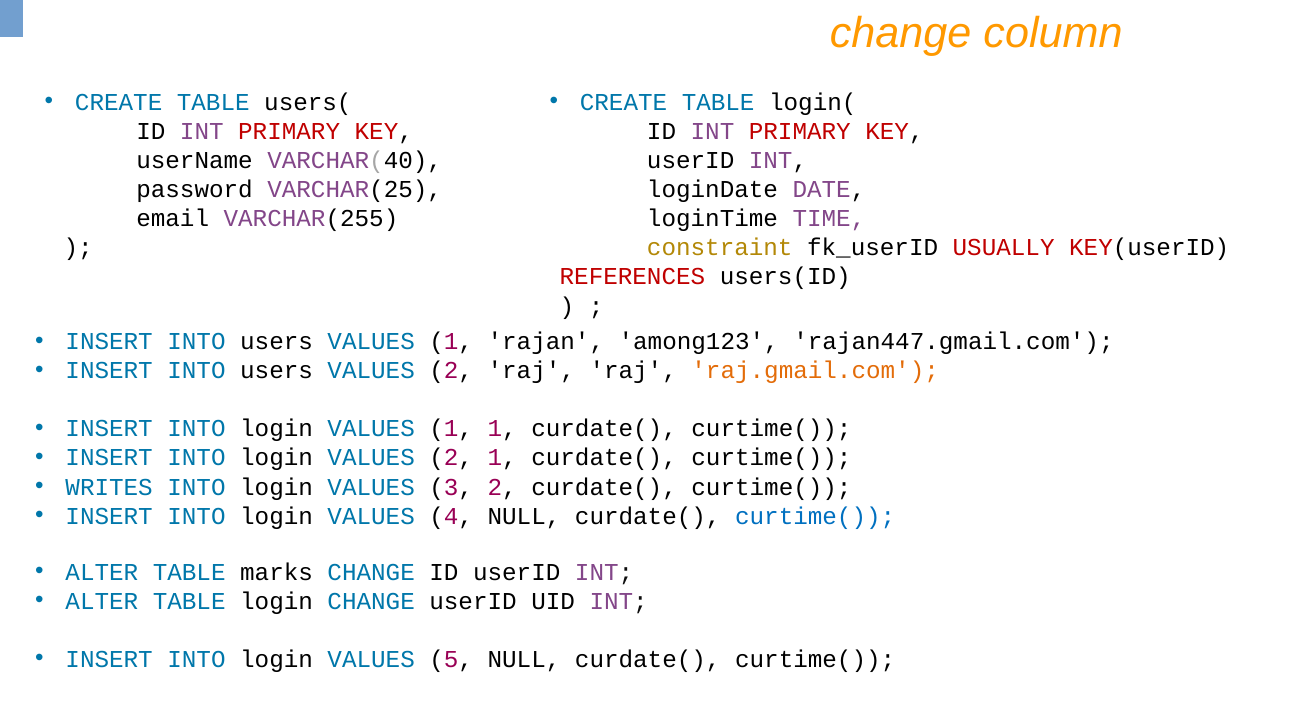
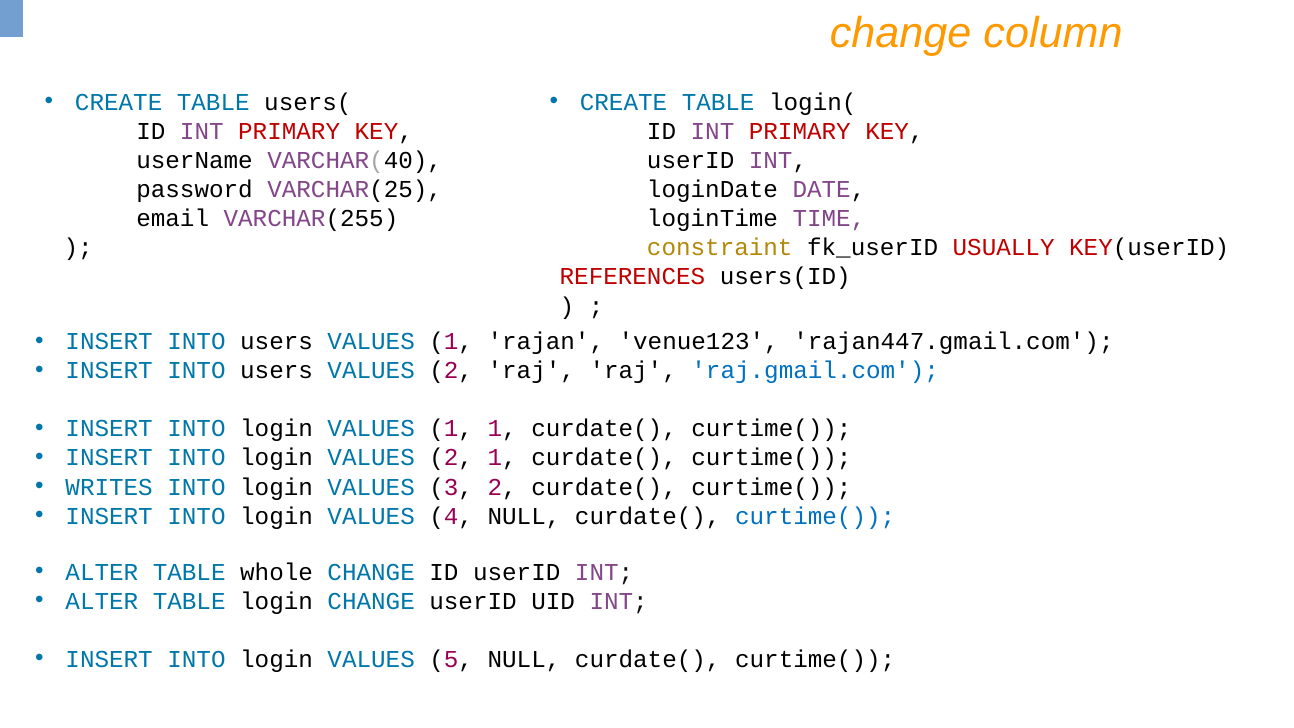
among123: among123 -> venue123
raj.gmail.com colour: orange -> blue
marks: marks -> whole
